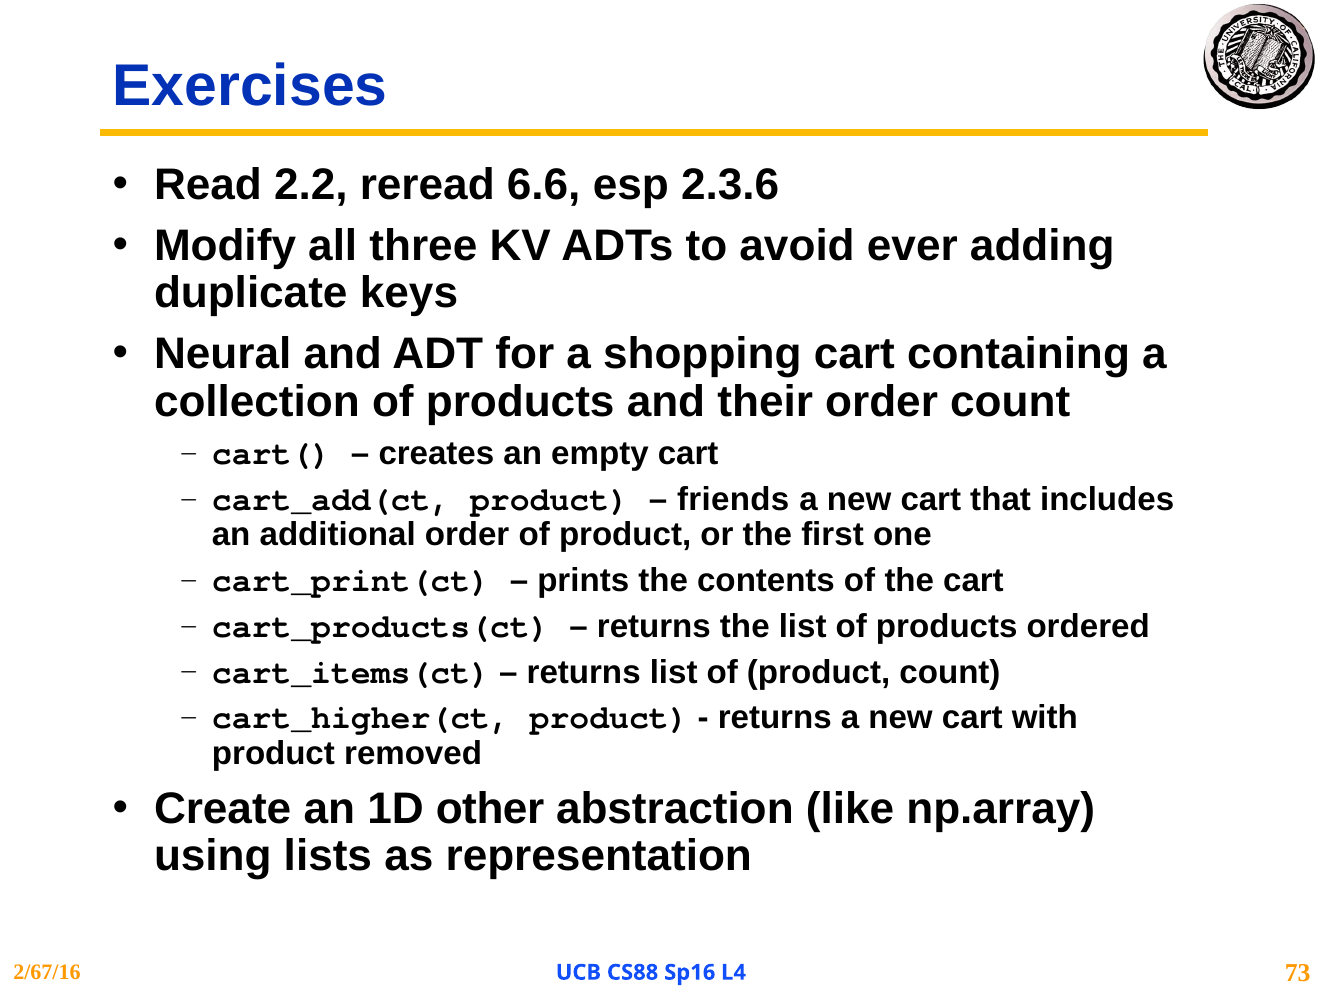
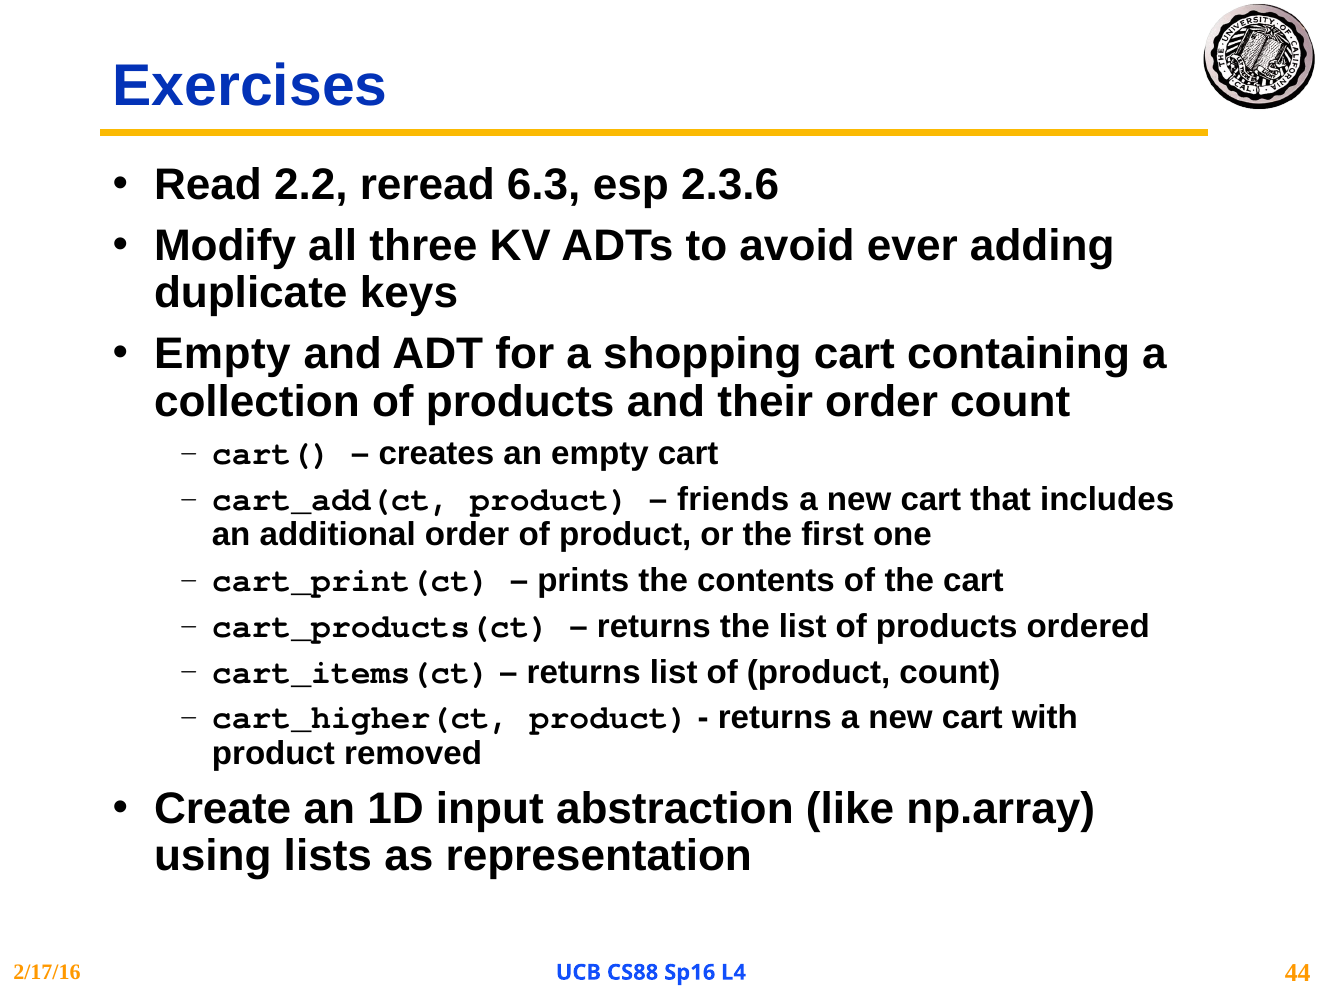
6.6: 6.6 -> 6.3
Neural at (223, 354): Neural -> Empty
other: other -> input
2/67/16: 2/67/16 -> 2/17/16
73: 73 -> 44
